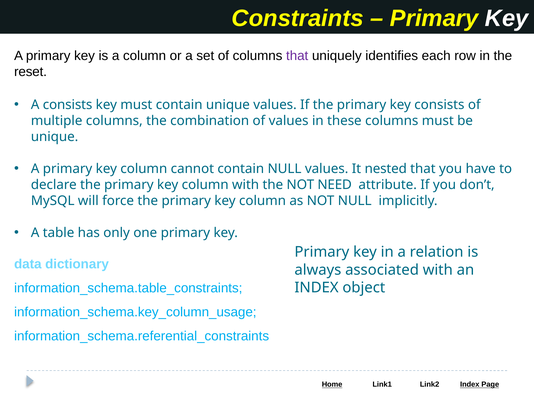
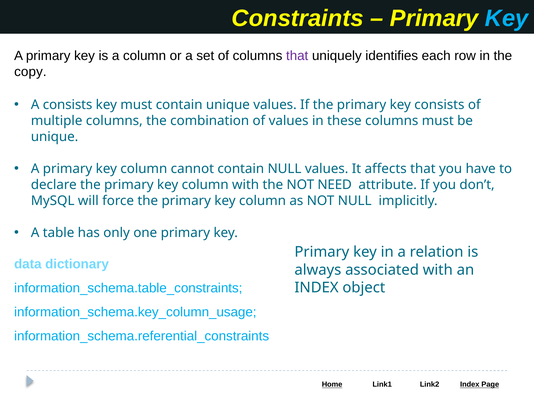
Key at (507, 19) colour: white -> light blue
reset: reset -> copy
nested: nested -> affects
